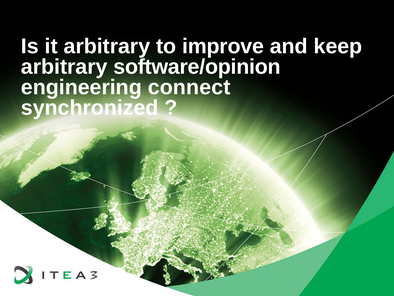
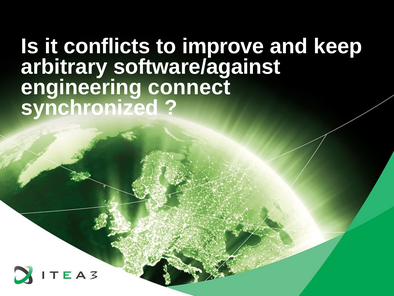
it arbitrary: arbitrary -> conflicts
software/opinion: software/opinion -> software/against
